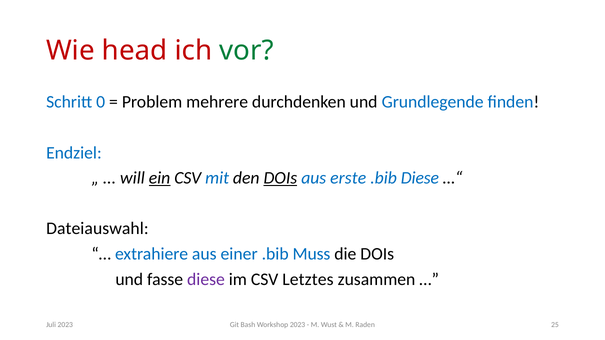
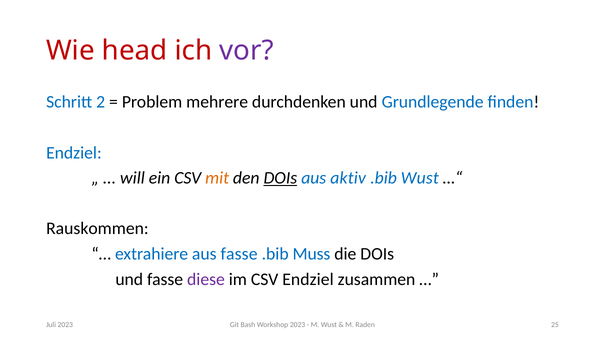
vor colour: green -> purple
0: 0 -> 2
ein underline: present -> none
mit colour: blue -> orange
erste: erste -> aktiv
.bib Diese: Diese -> Wust
Dateiauswahl: Dateiauswahl -> Rauskommen
aus einer: einer -> fasse
CSV Letztes: Letztes -> Endziel
